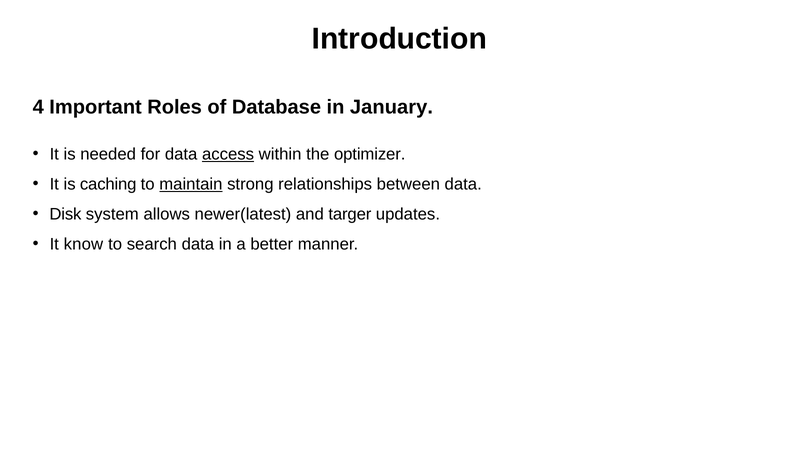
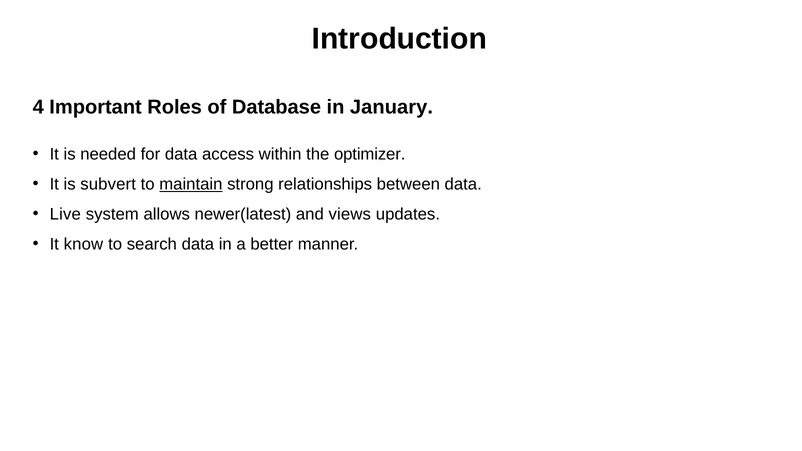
access underline: present -> none
caching: caching -> subvert
Disk: Disk -> Live
targer: targer -> views
